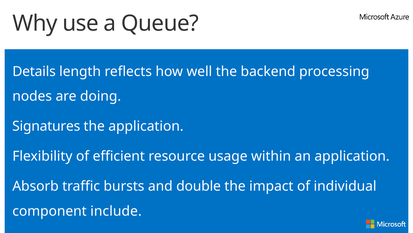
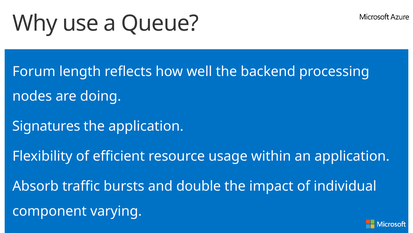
Details: Details -> Forum
include: include -> varying
